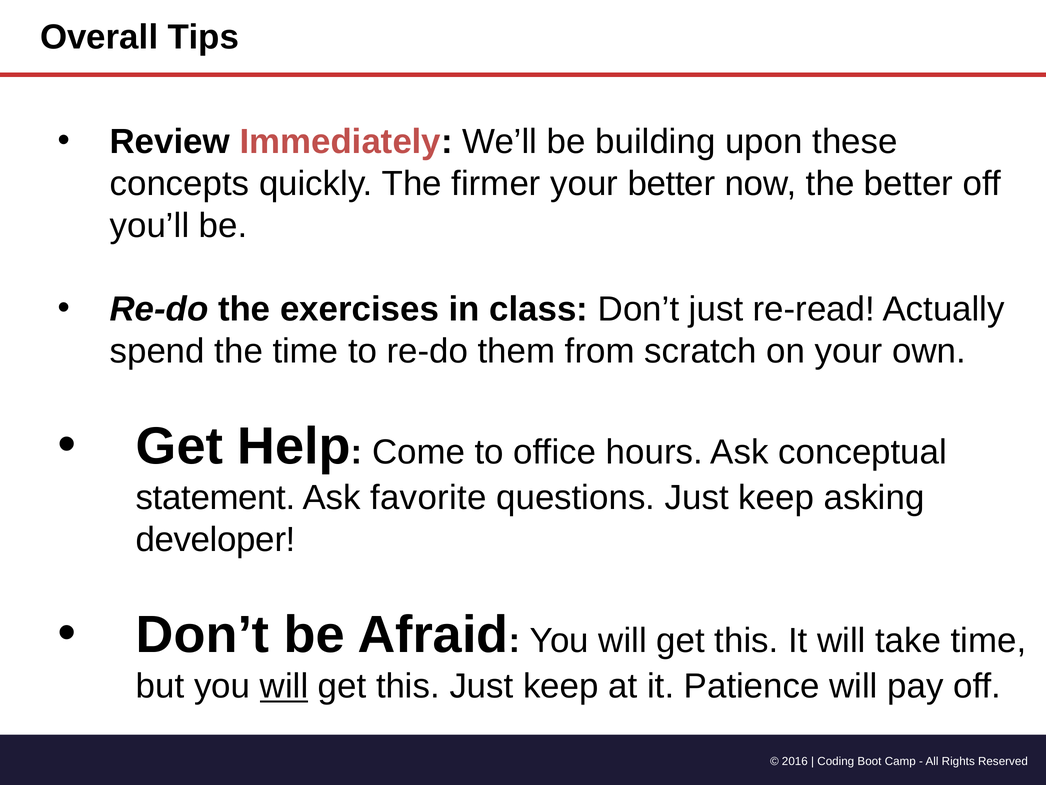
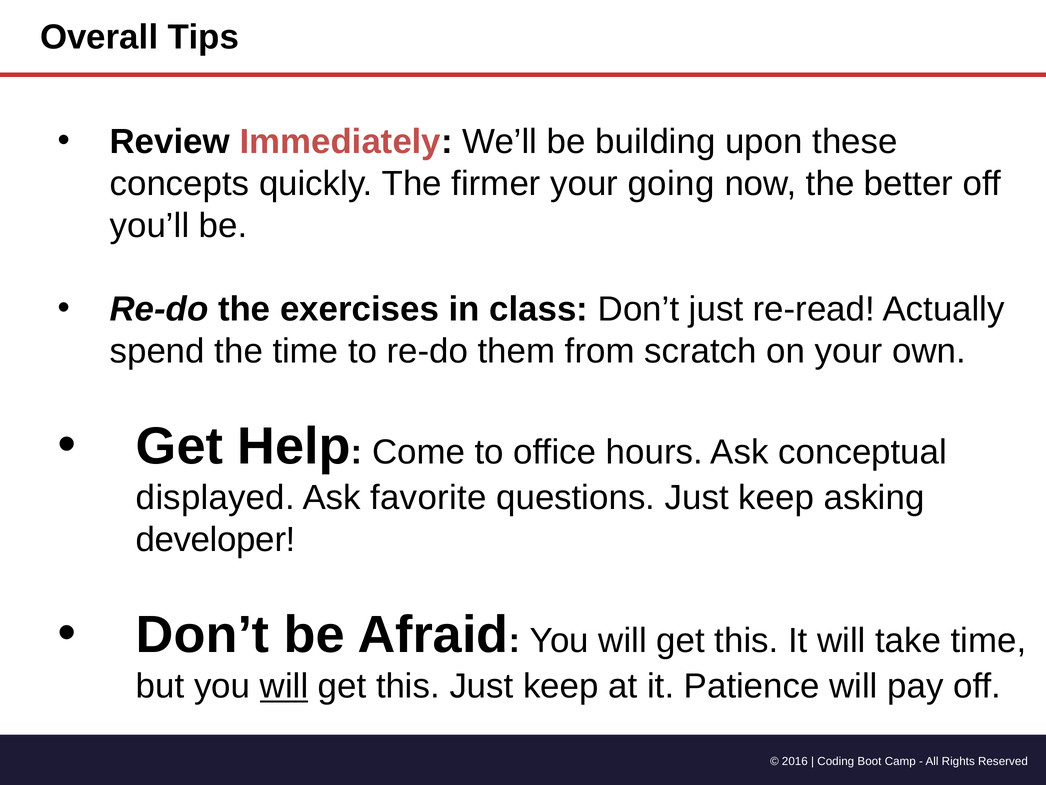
your better: better -> going
statement: statement -> displayed
